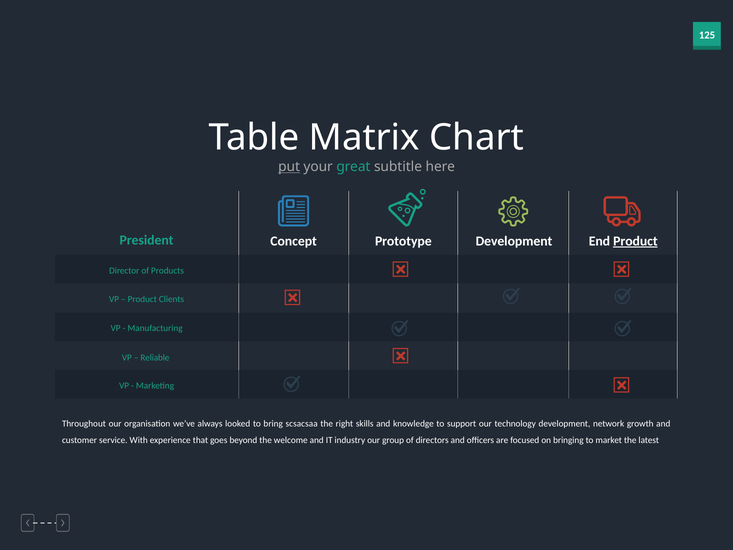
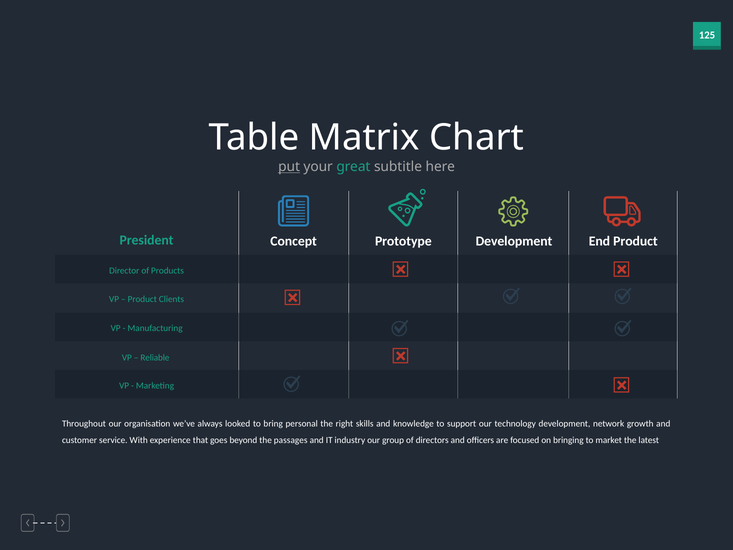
Product at (635, 241) underline: present -> none
scsacsaa: scsacsaa -> personal
welcome: welcome -> passages
